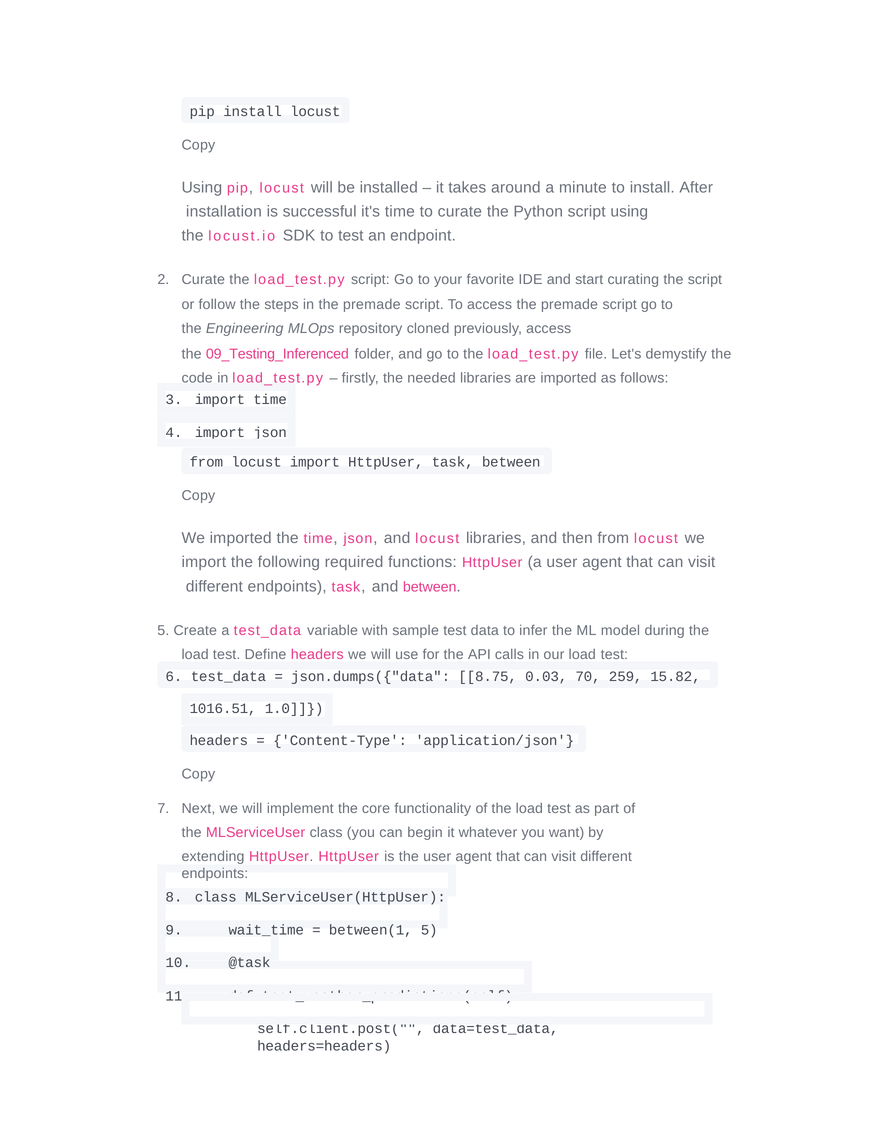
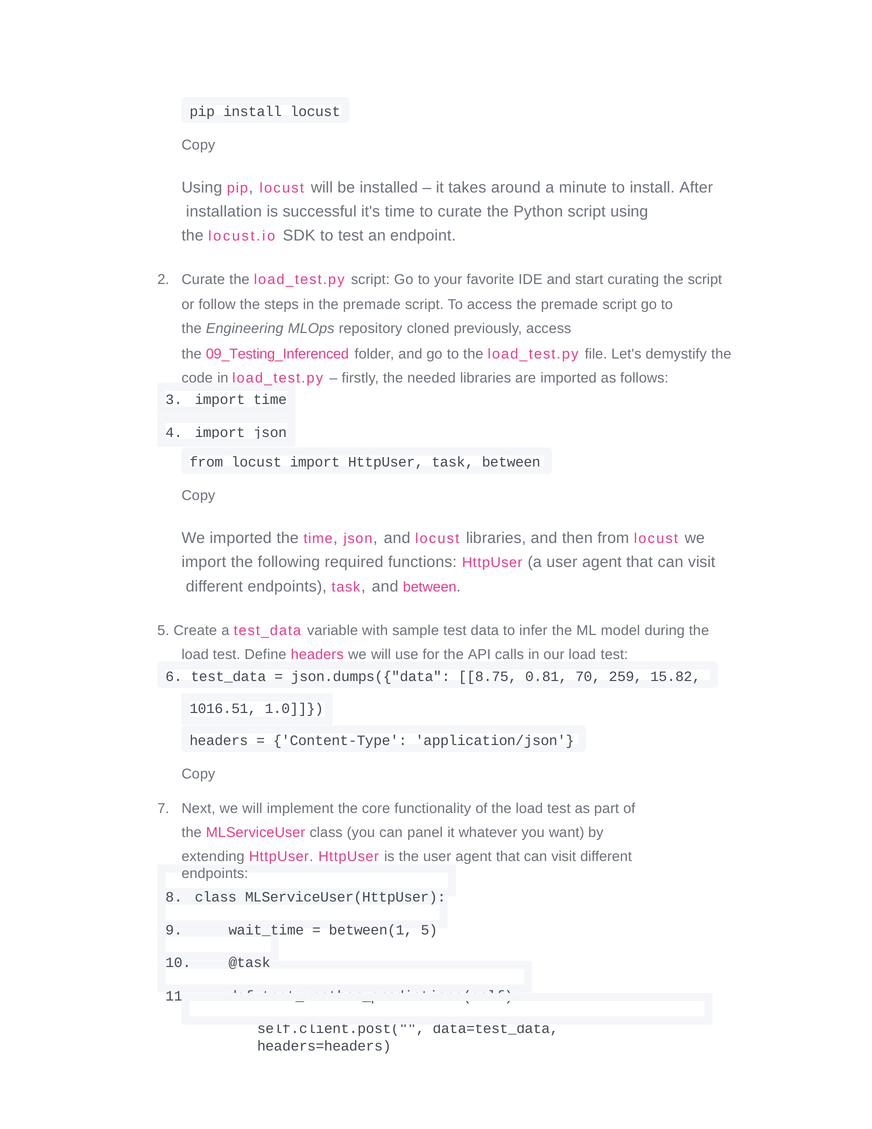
0.03: 0.03 -> 0.81
begin: begin -> panel
